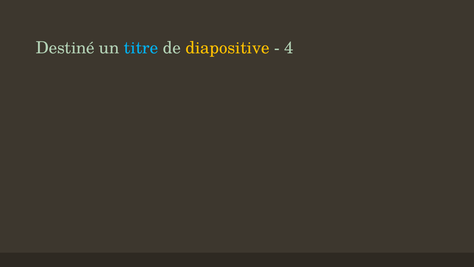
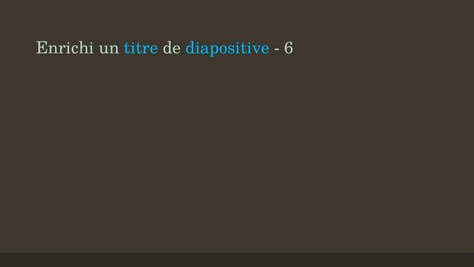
Destiné: Destiné -> Enrichi
diapositive colour: yellow -> light blue
4: 4 -> 6
